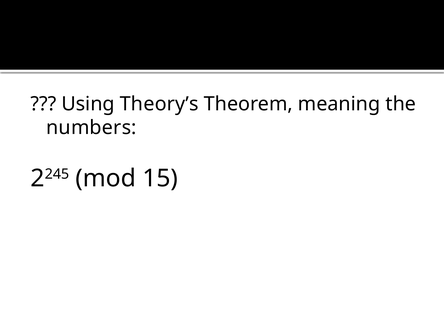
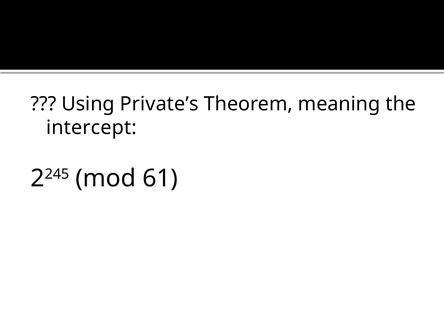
Theory’s: Theory’s -> Private’s
numbers: numbers -> intercept
15: 15 -> 61
